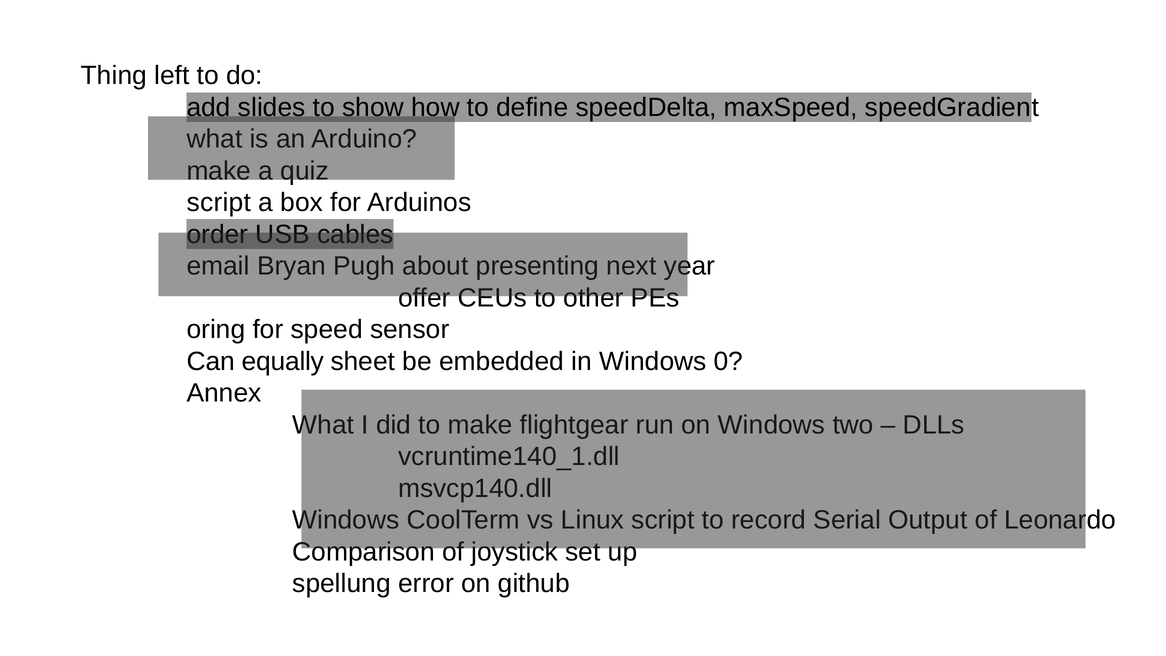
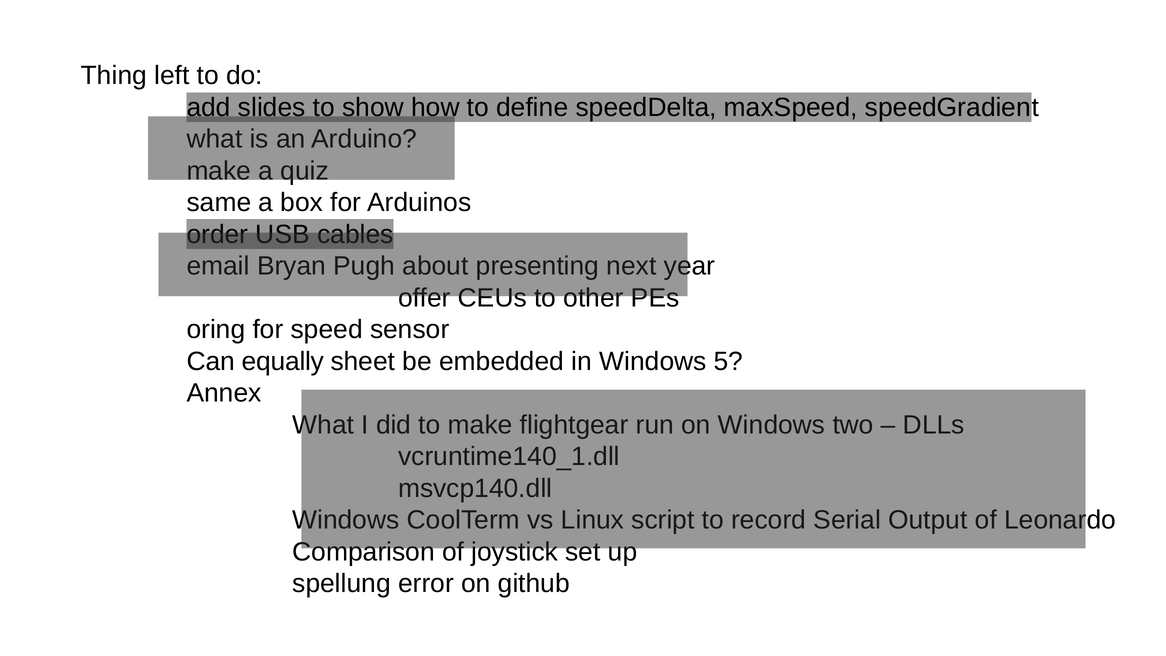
script at (219, 203): script -> same
0: 0 -> 5
